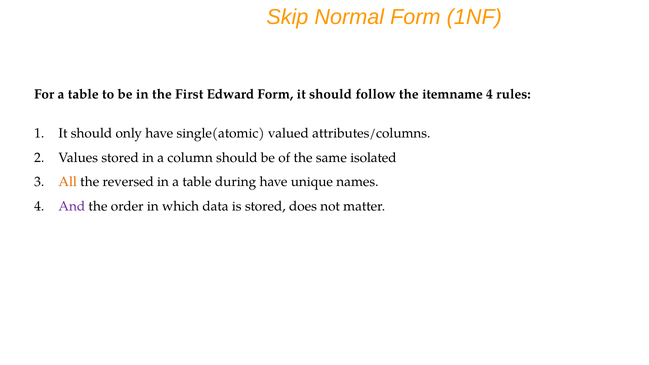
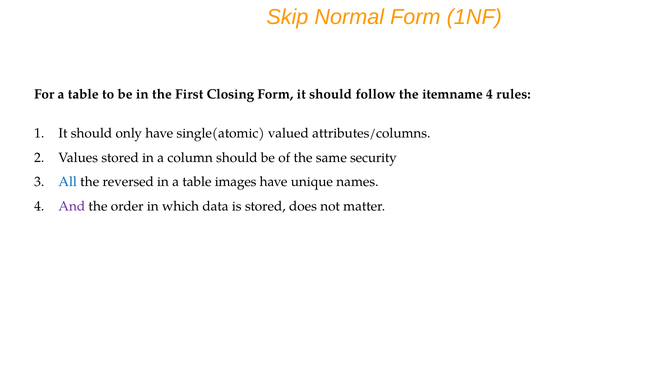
Edward: Edward -> Closing
isolated: isolated -> security
All colour: orange -> blue
during: during -> images
